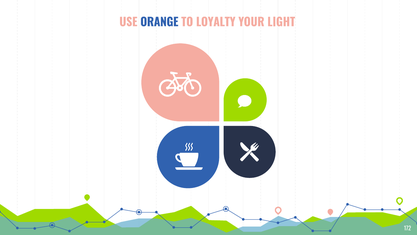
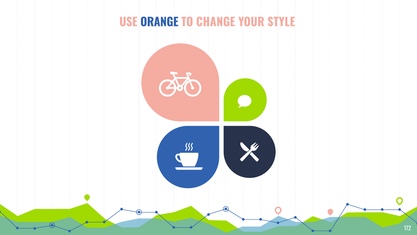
LOYALTY: LOYALTY -> CHANGE
LIGHT: LIGHT -> STYLE
